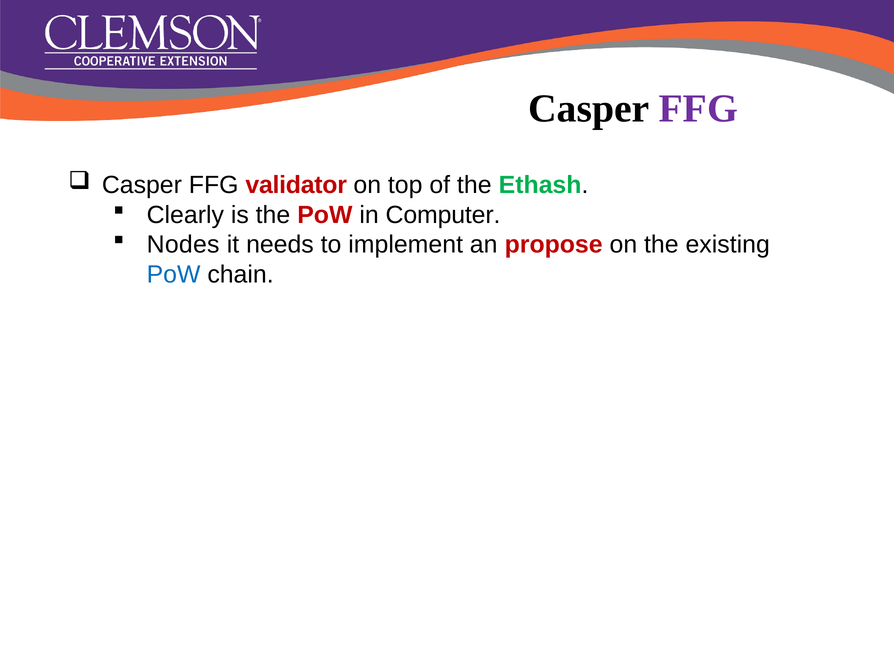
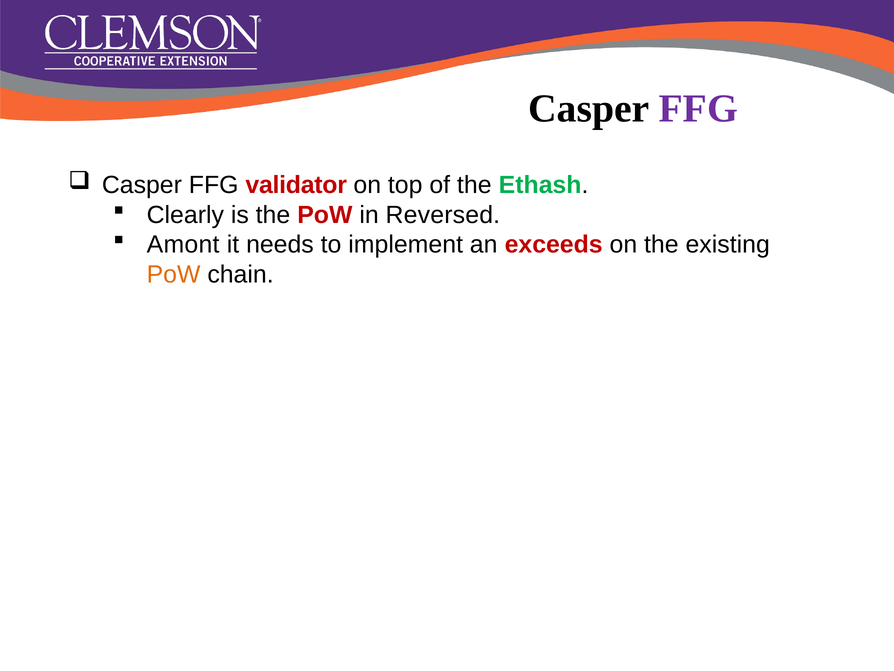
Computer: Computer -> Reversed
Nodes: Nodes -> Amont
propose: propose -> exceeds
PoW at (174, 274) colour: blue -> orange
